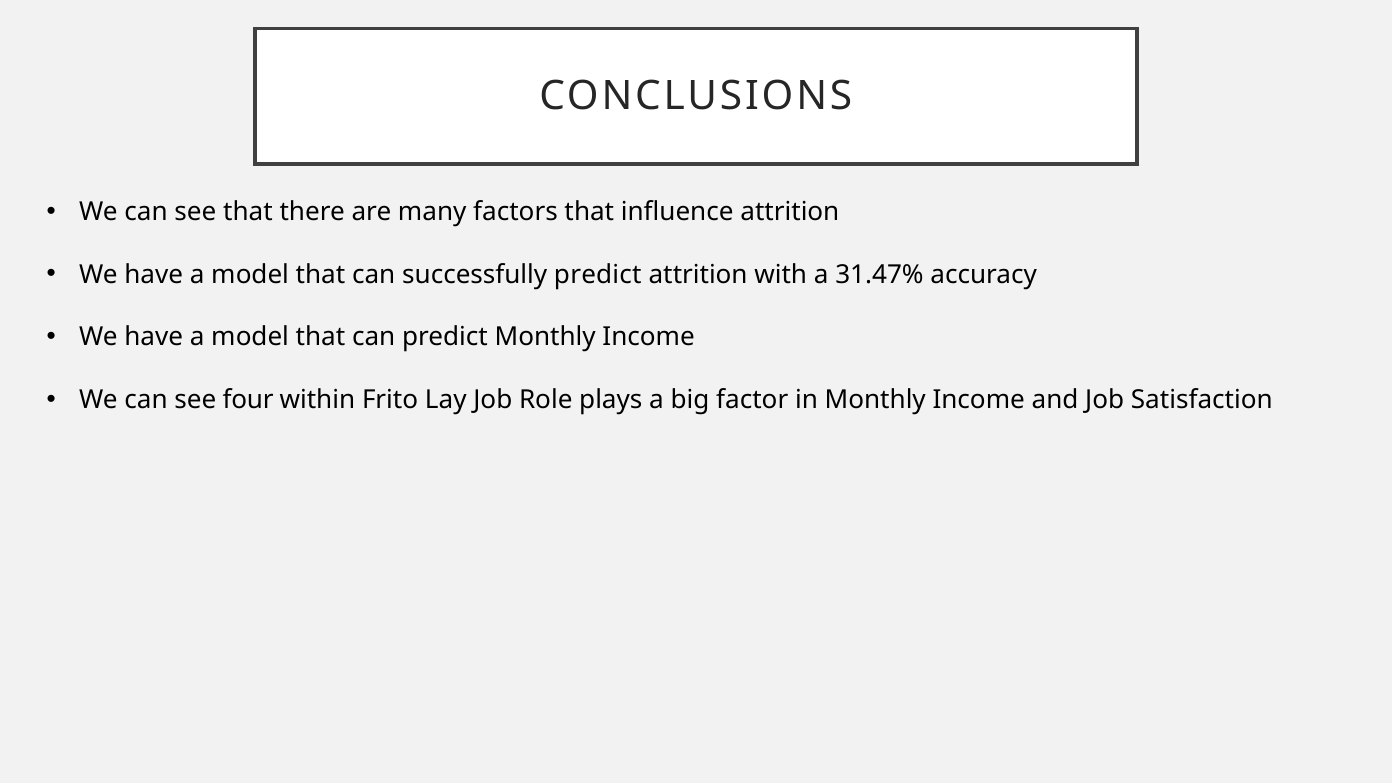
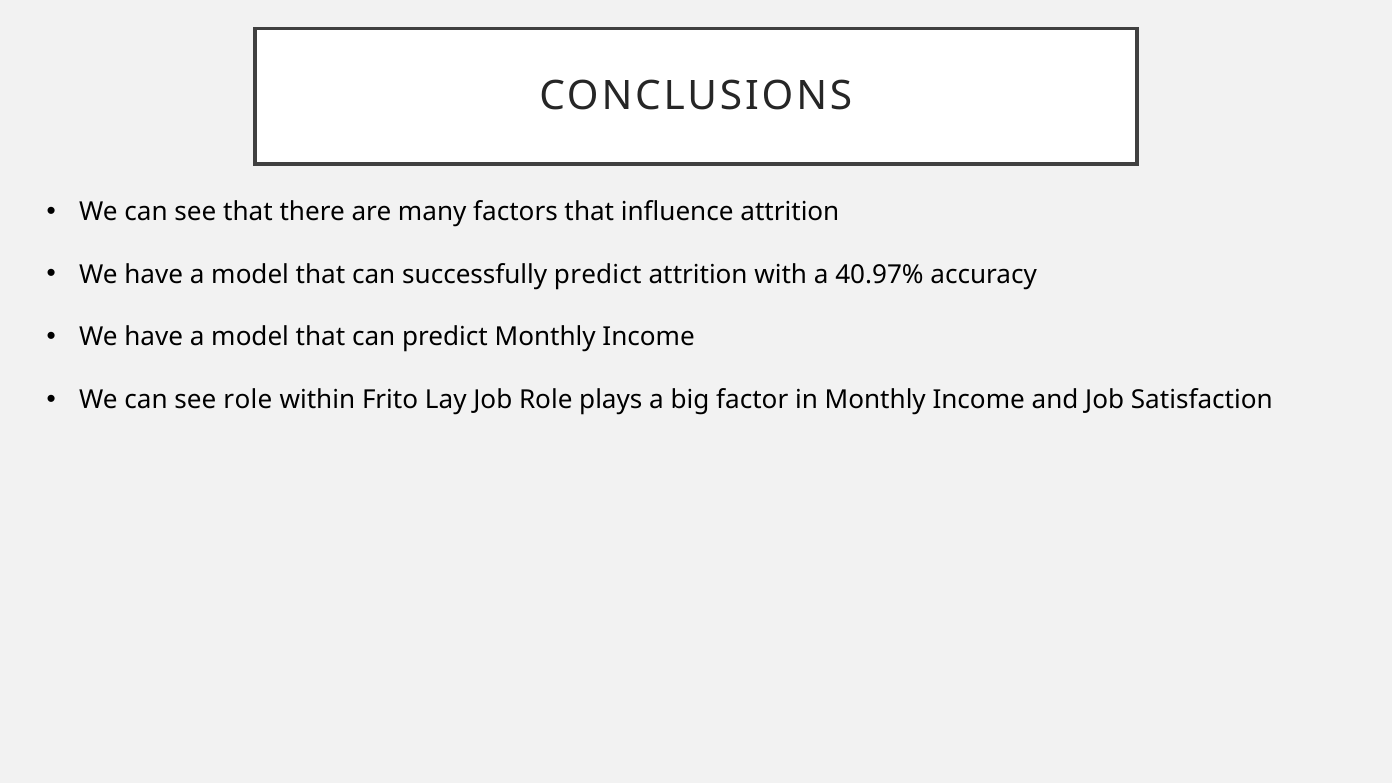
31.47%: 31.47% -> 40.97%
see four: four -> role
